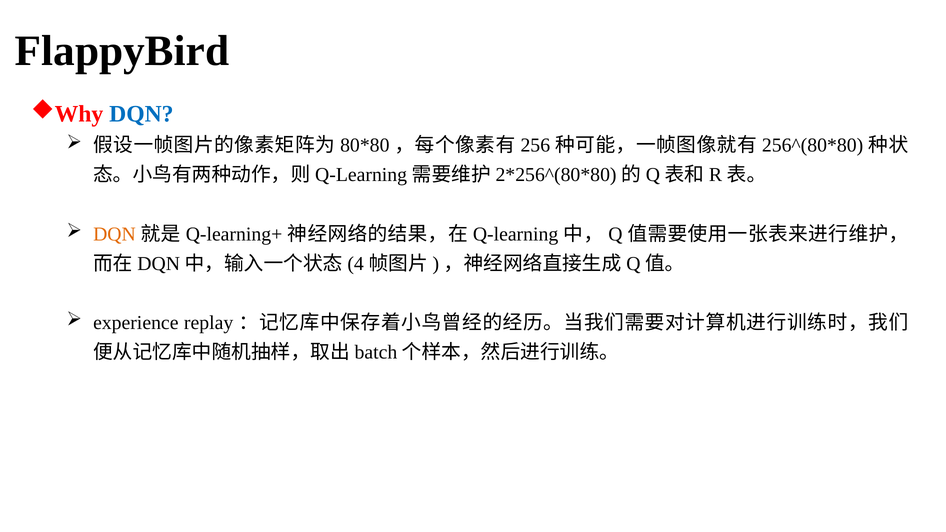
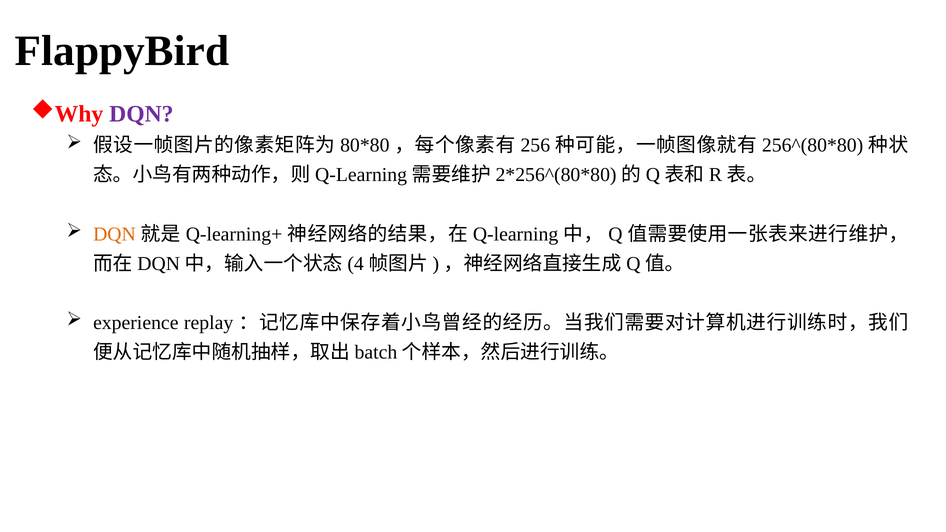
DQN at (141, 114) colour: blue -> purple
